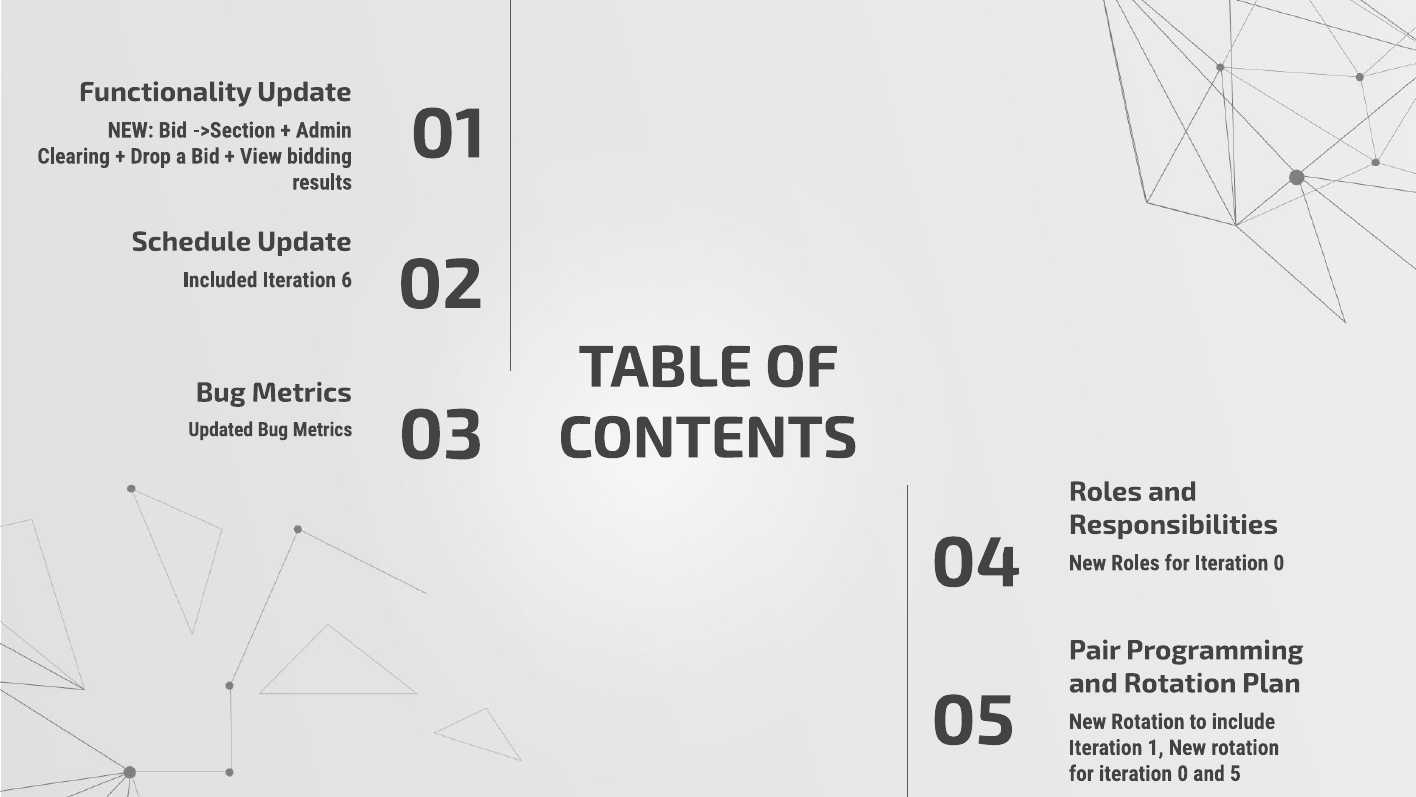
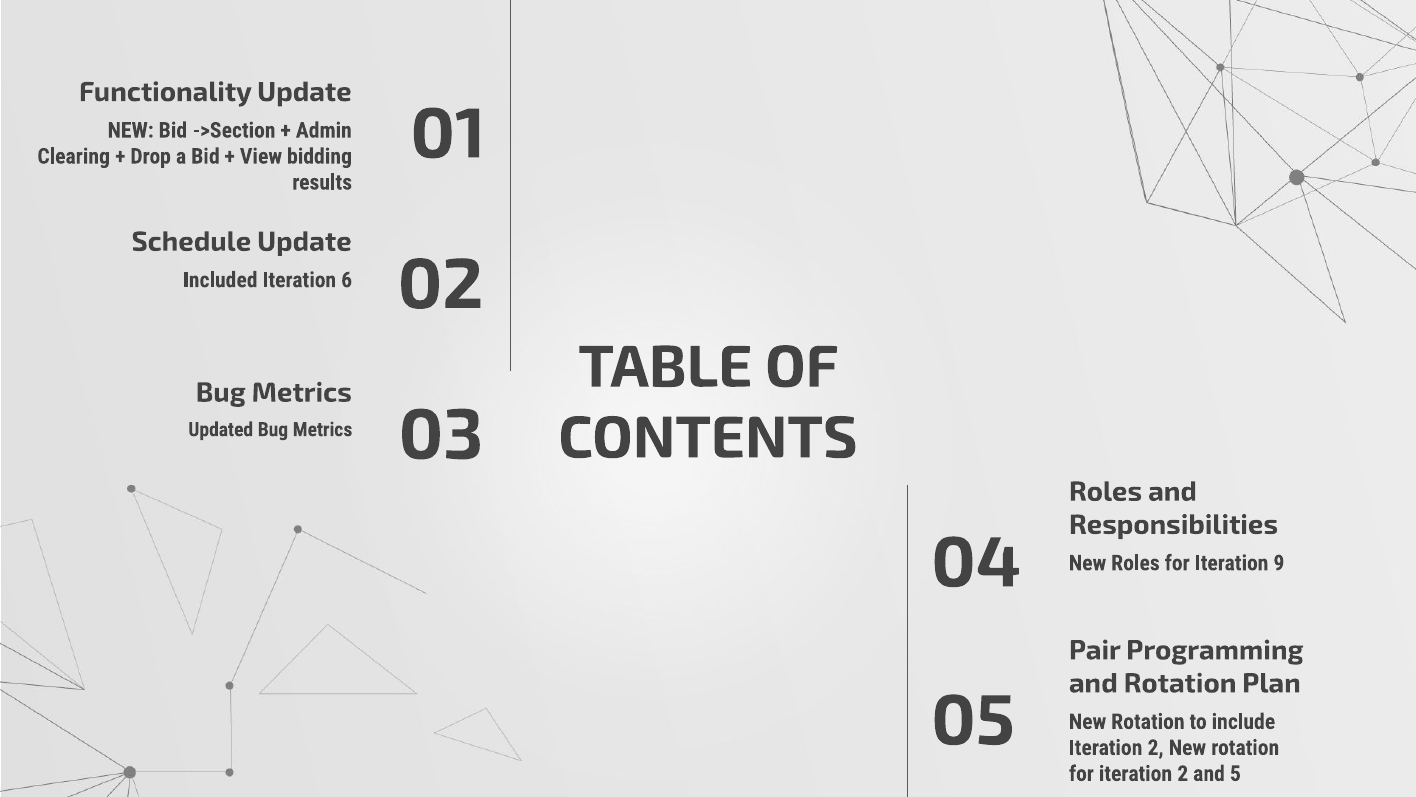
Roles for Iteration 0: 0 -> 9
1 at (1156, 747): 1 -> 2
0 at (1183, 773): 0 -> 2
